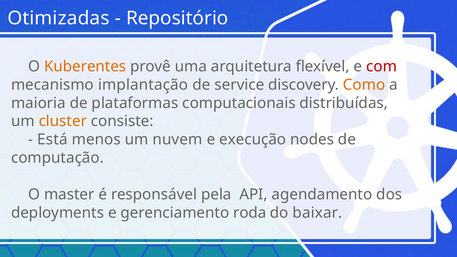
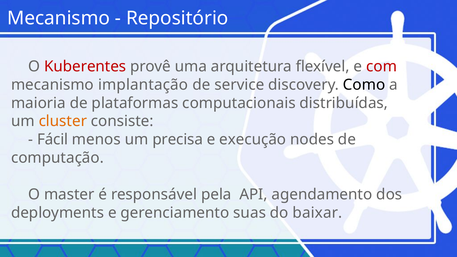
Otimizadas at (59, 18): Otimizadas -> Mecanismo
Kuberentes colour: orange -> red
Como colour: orange -> black
Está: Está -> Fácil
nuvem: nuvem -> precisa
roda: roda -> suas
